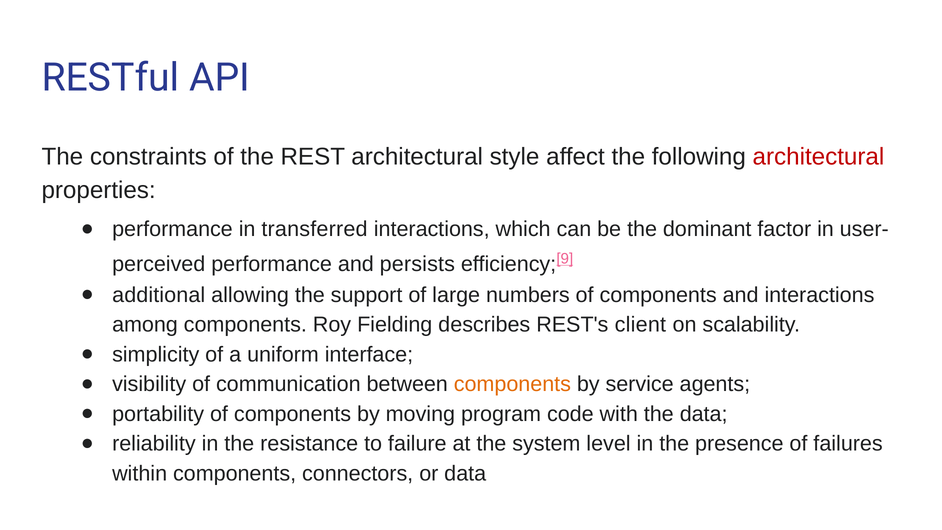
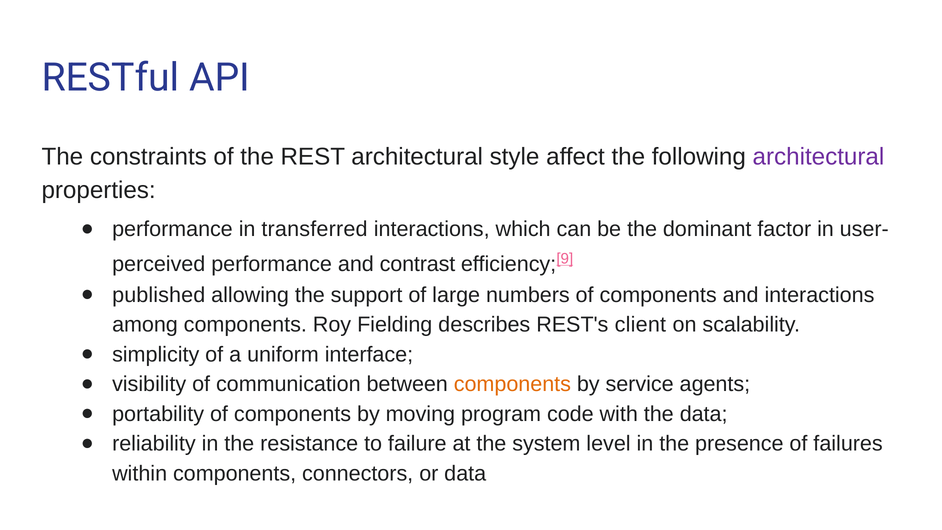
architectural at (818, 157) colour: red -> purple
persists: persists -> contrast
additional: additional -> published
